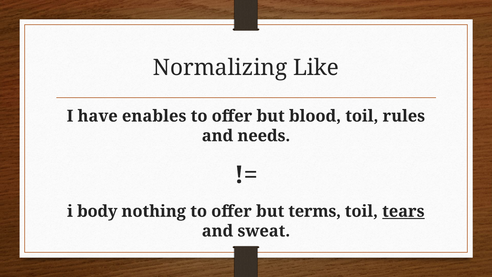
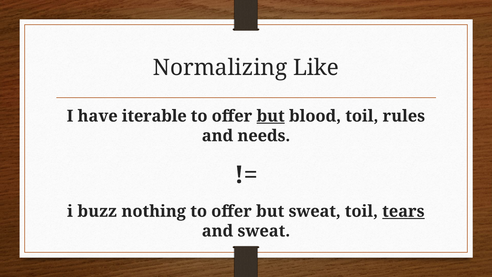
enables: enables -> iterable
but at (271, 116) underline: none -> present
body: body -> buzz
but terms: terms -> sweat
